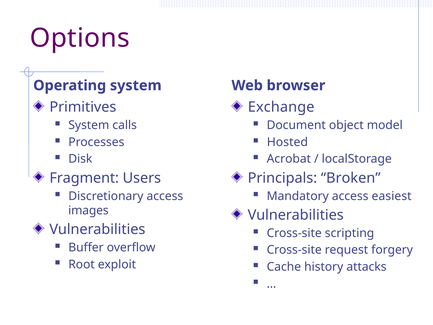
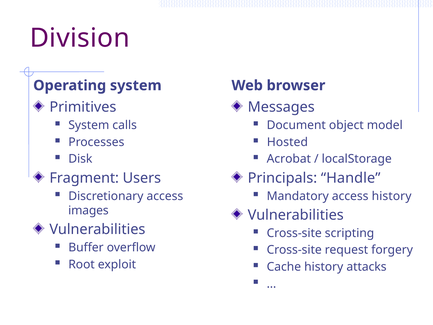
Options: Options -> Division
Exchange: Exchange -> Messages
Broken: Broken -> Handle
access easiest: easiest -> history
